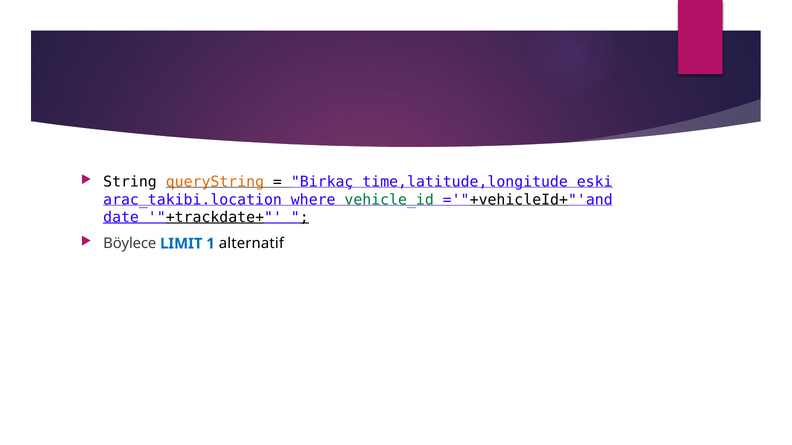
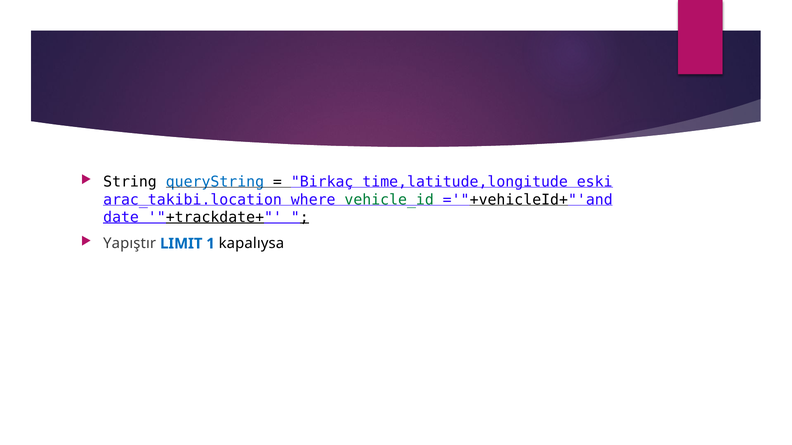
queryString colour: orange -> blue
Böylece: Böylece -> Yapıştır
alternatif: alternatif -> kapalıysa
